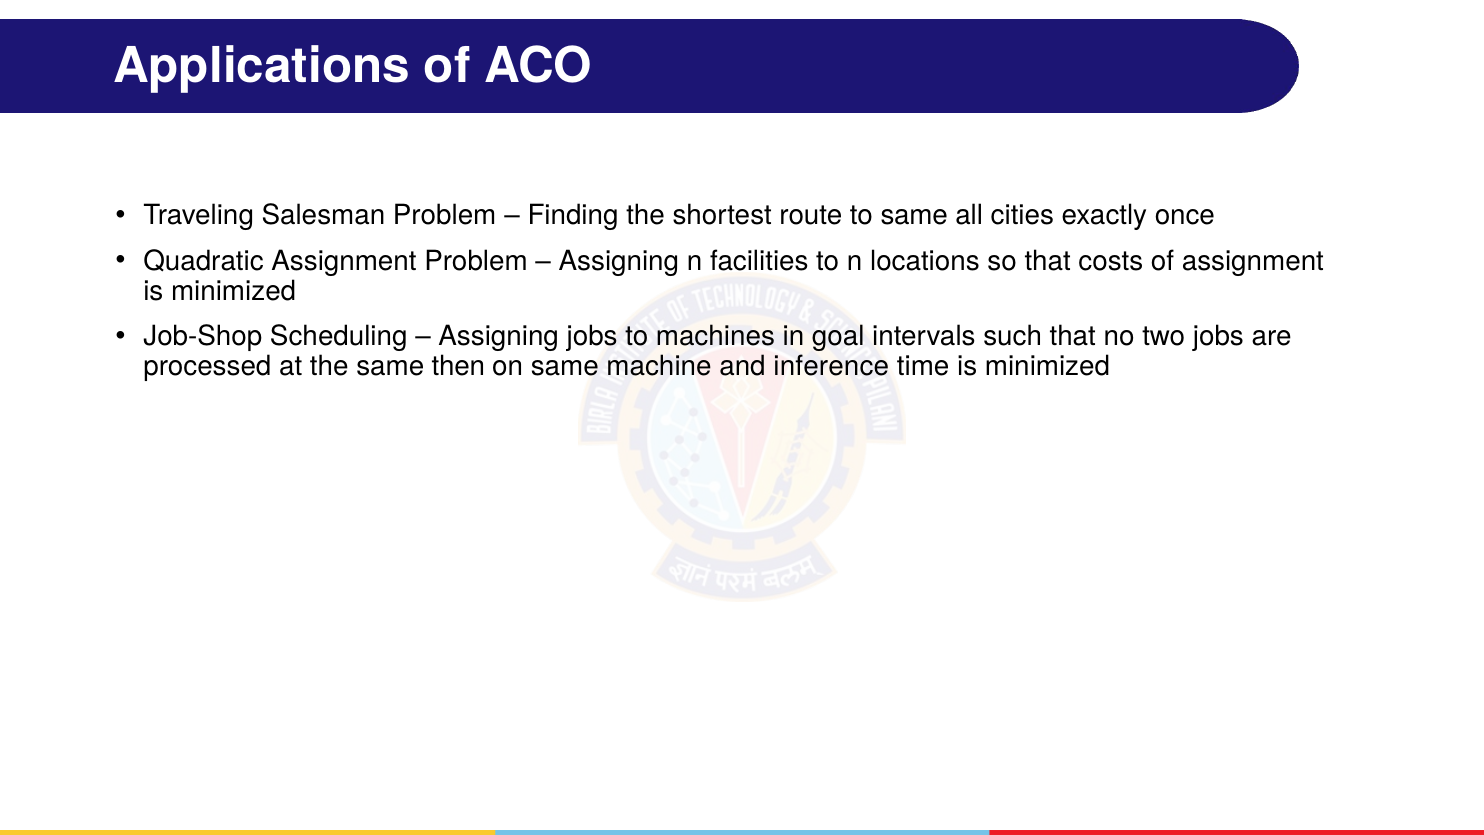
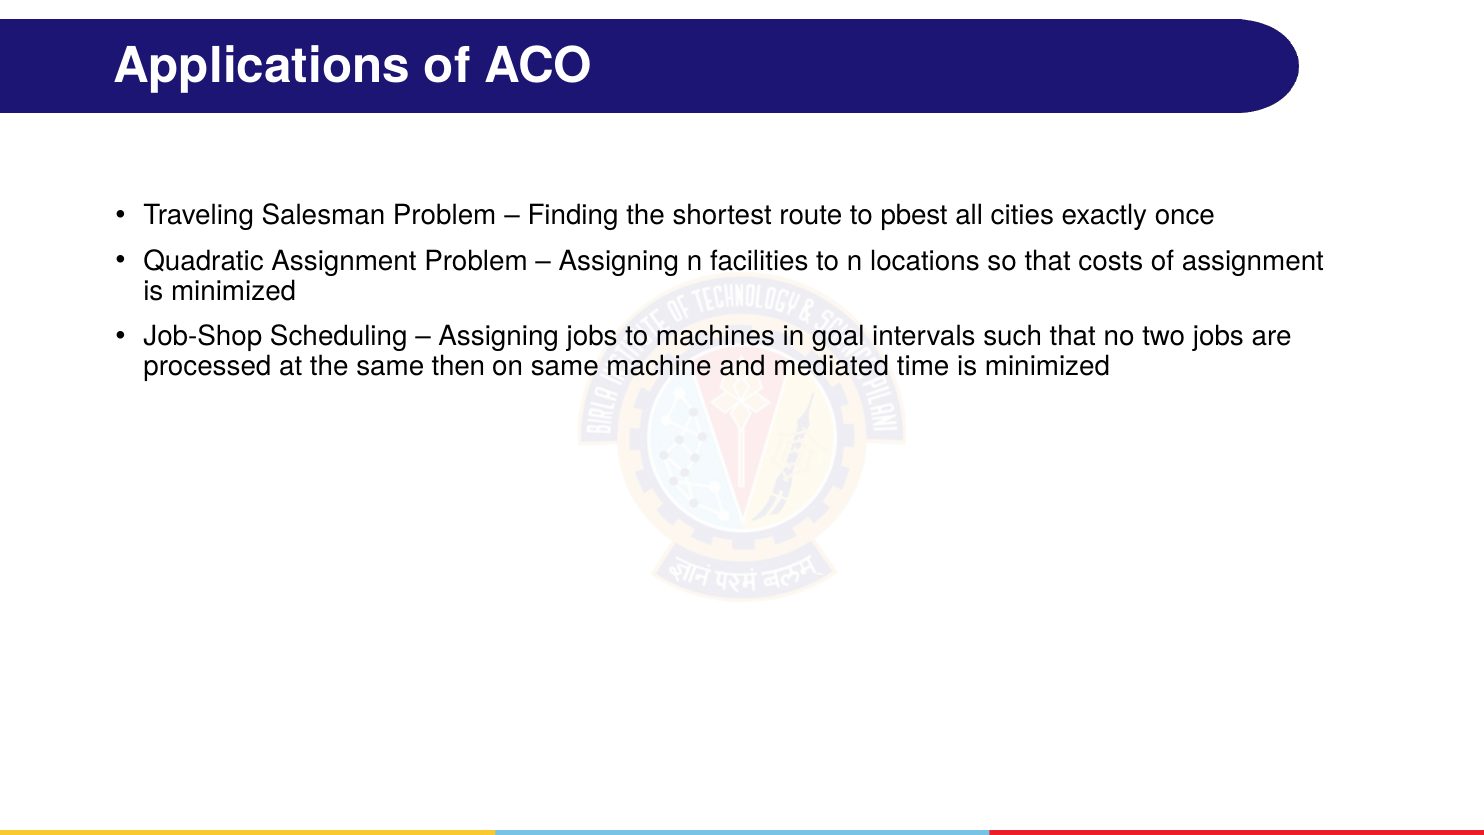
to same: same -> pbest
inference: inference -> mediated
